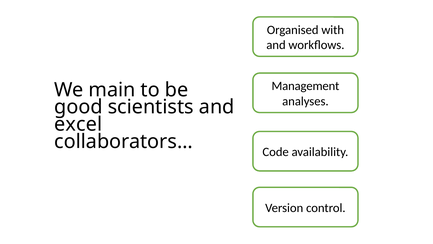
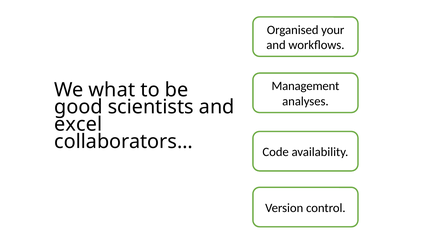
with: with -> your
main: main -> what
